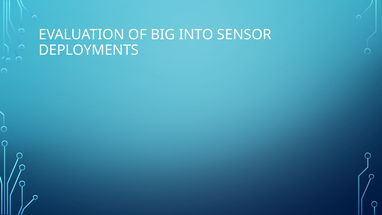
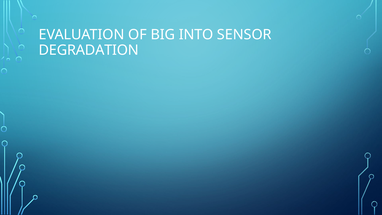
DEPLOYMENTS: DEPLOYMENTS -> DEGRADATION
